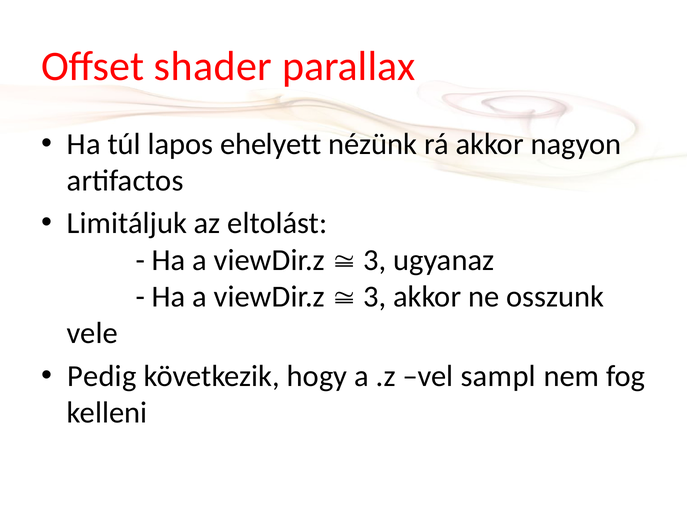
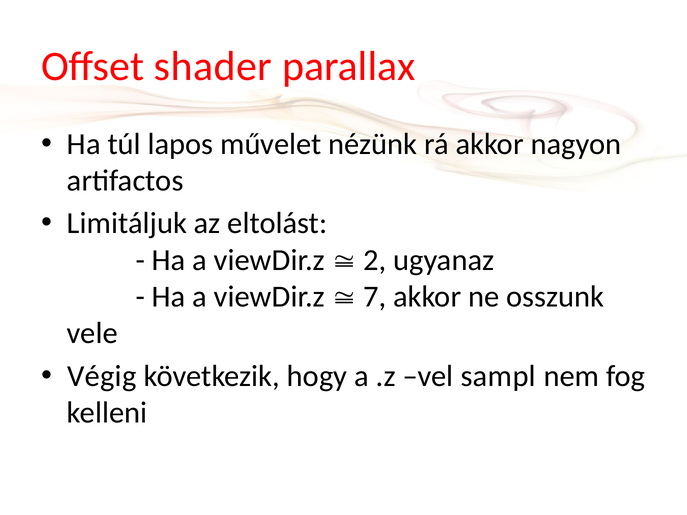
ehelyett: ehelyett -> művelet
3 at (375, 260): 3 -> 2
3 at (375, 297): 3 -> 7
Pedig: Pedig -> Végig
